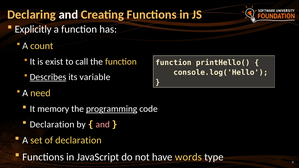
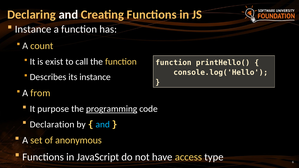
Explicitly at (33, 29): Explicitly -> Instance
Describes underline: present -> none
its variable: variable -> instance
need: need -> from
memory: memory -> purpose
and at (103, 124) colour: pink -> light blue
of declaration: declaration -> anonymous
words: words -> access
